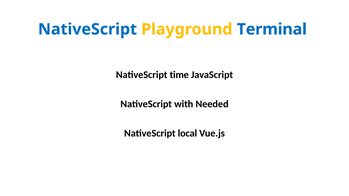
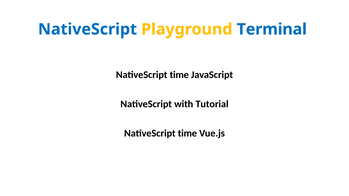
Needed: Needed -> Tutorial
local at (187, 133): local -> time
